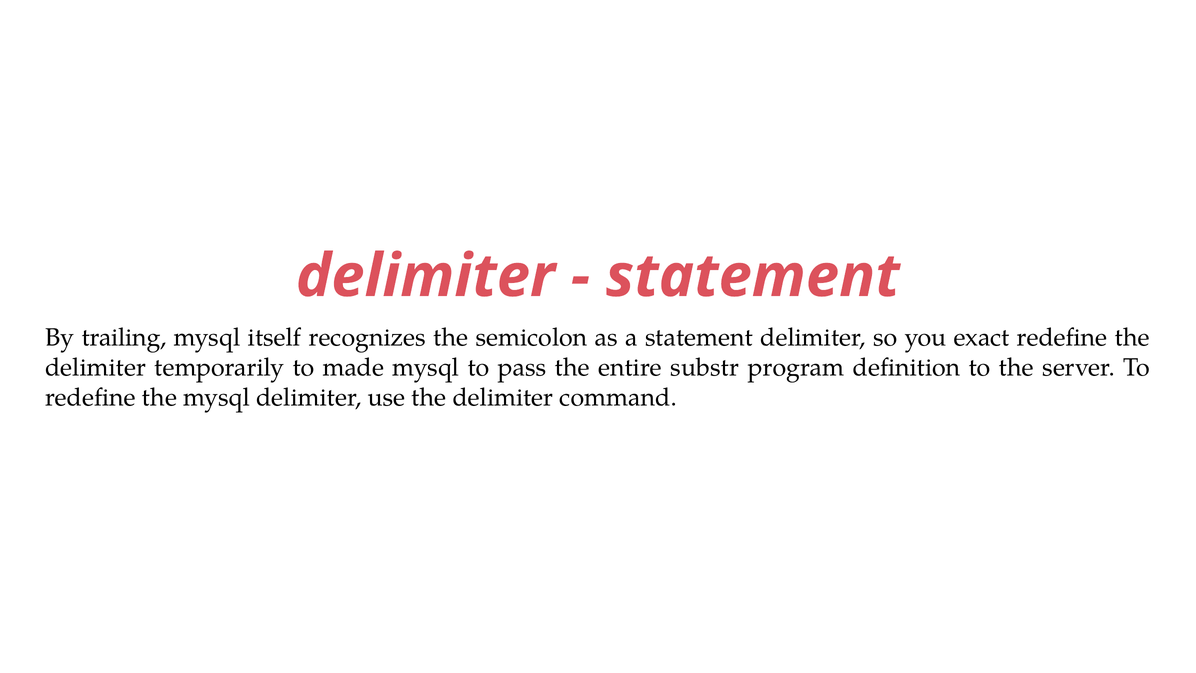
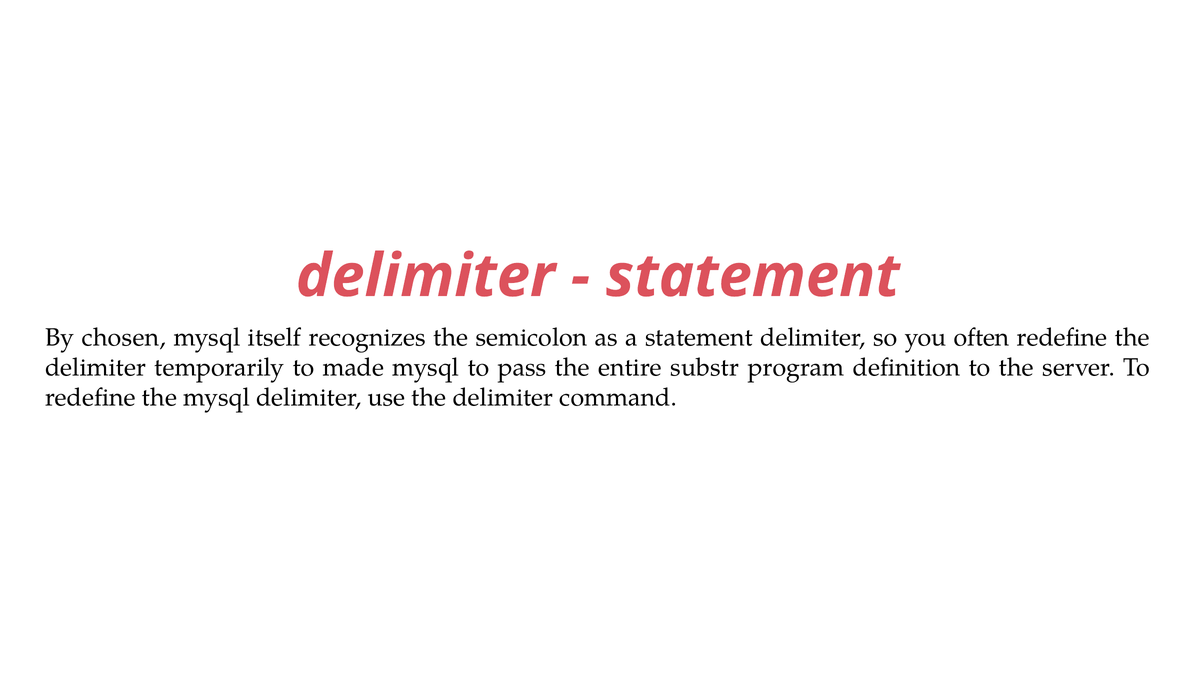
trailing: trailing -> chosen
exact: exact -> often
